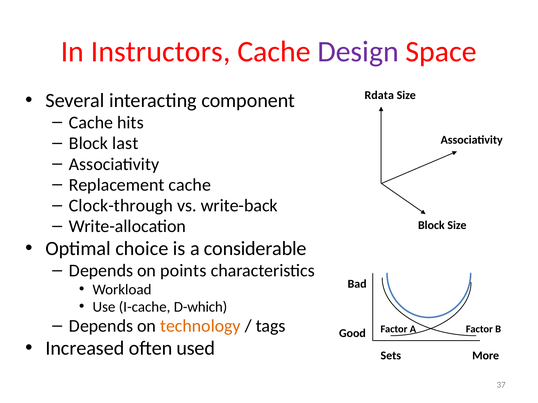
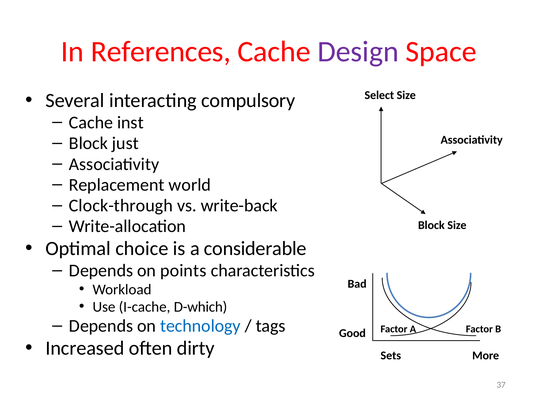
Instructors: Instructors -> References
component: component -> compulsory
Rdata: Rdata -> Select
hits: hits -> inst
last: last -> just
Replacement cache: cache -> world
technology colour: orange -> blue
used: used -> dirty
